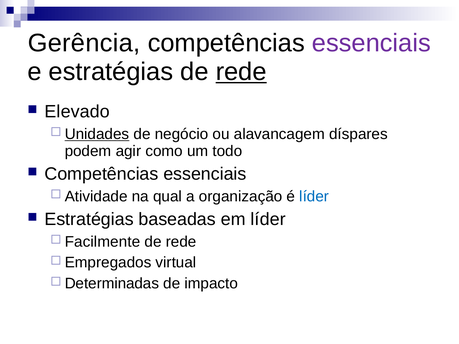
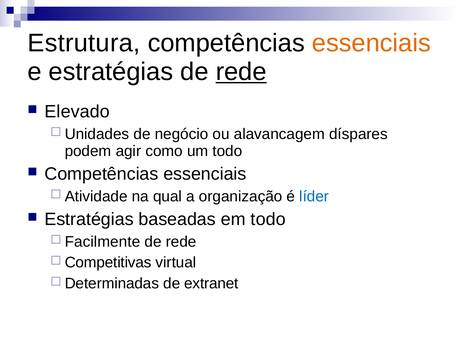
Gerência: Gerência -> Estrutura
essenciais at (371, 43) colour: purple -> orange
Unidades underline: present -> none
em líder: líder -> todo
Empregados: Empregados -> Competitivas
impacto: impacto -> extranet
